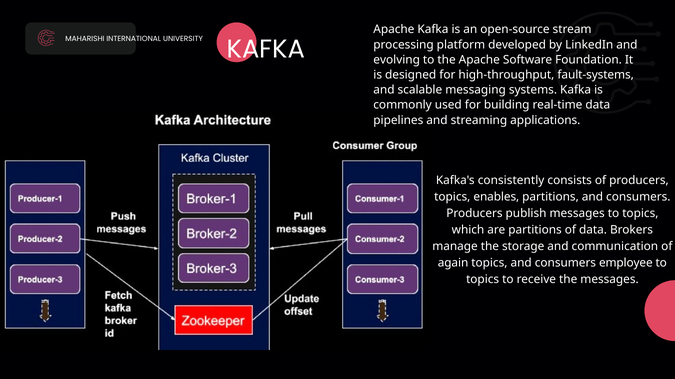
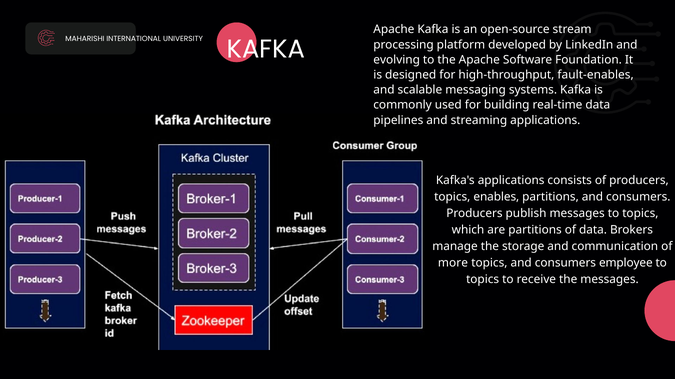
fault-systems: fault-systems -> fault-enables
Kafka's consistently: consistently -> applications
again: again -> more
